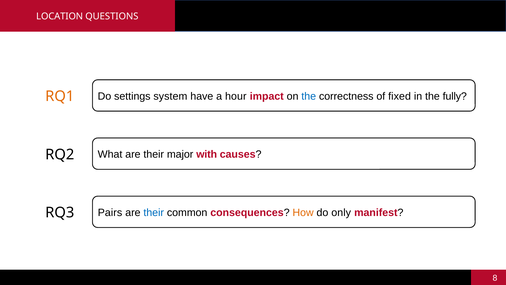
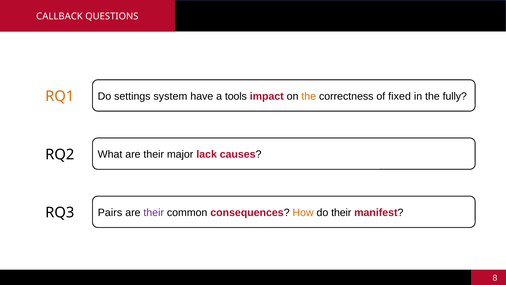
LOCATION: LOCATION -> CALLBACK
hour: hour -> tools
the at (309, 96) colour: blue -> orange
with: with -> lack
their at (154, 212) colour: blue -> purple
do only: only -> their
